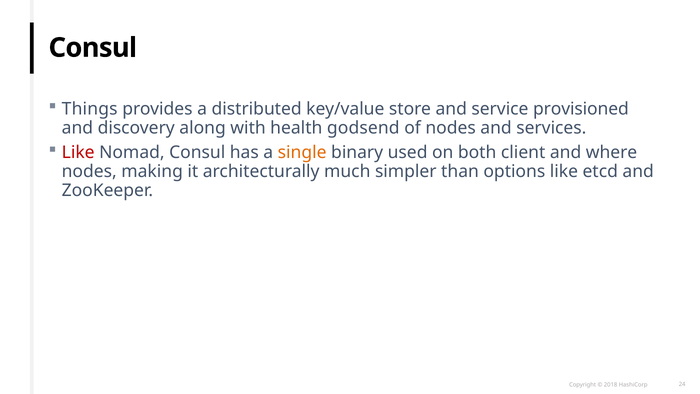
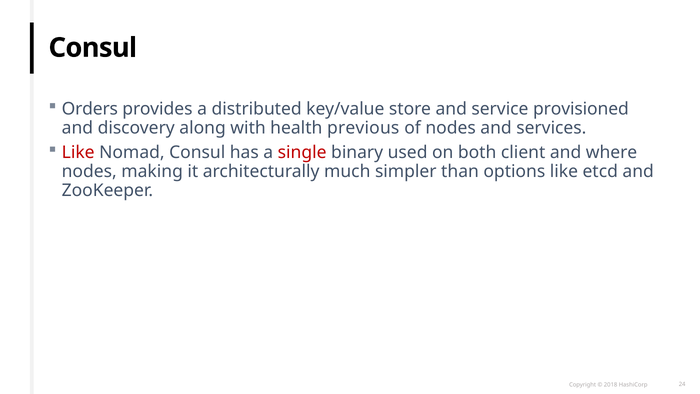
Things: Things -> Orders
godsend: godsend -> previous
single colour: orange -> red
